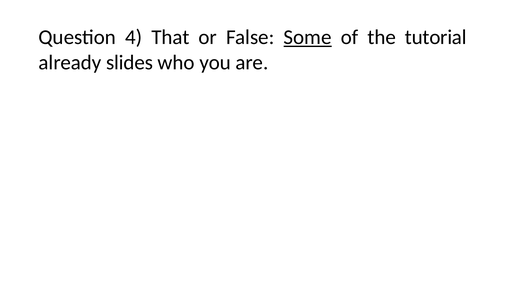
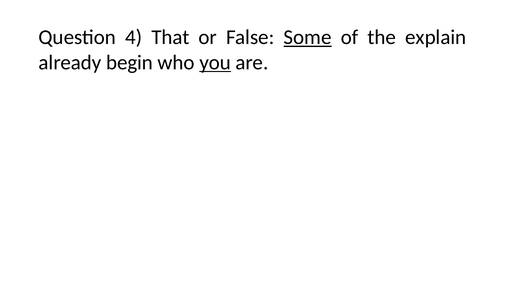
tutorial: tutorial -> explain
slides: slides -> begin
you underline: none -> present
